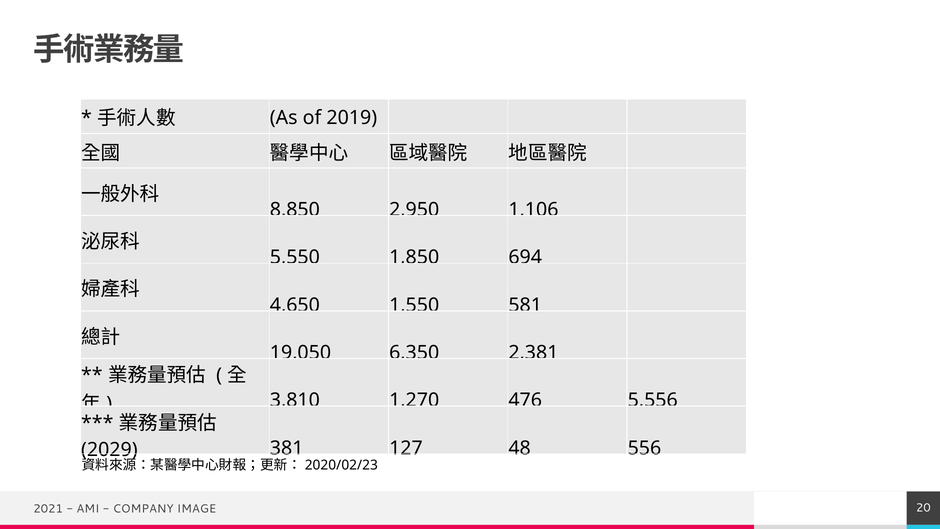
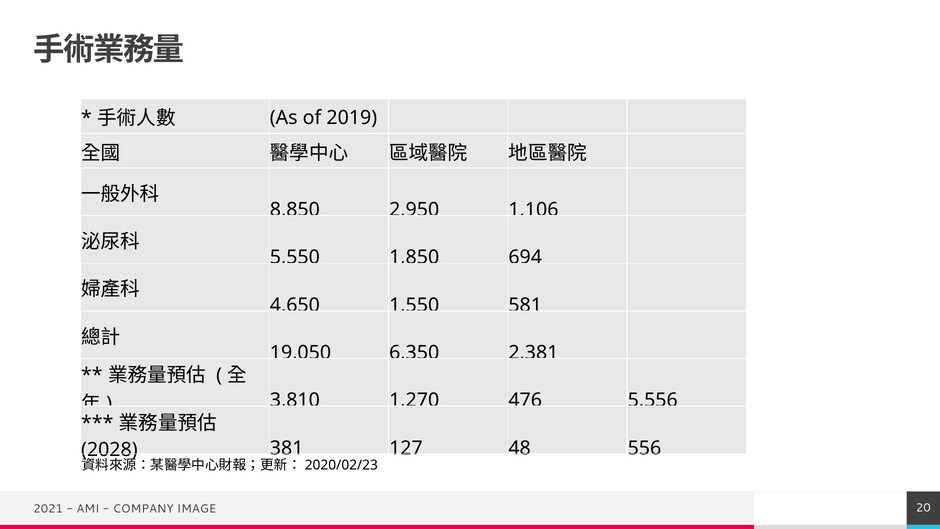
2029: 2029 -> 2028
